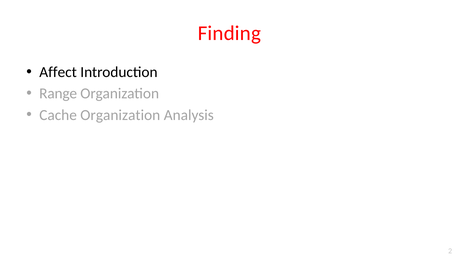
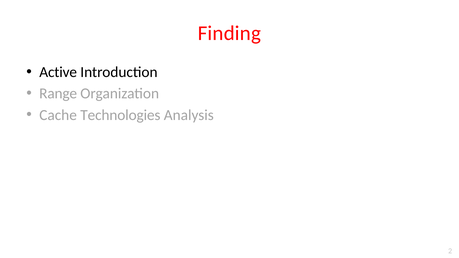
Affect: Affect -> Active
Cache Organization: Organization -> Technologies
